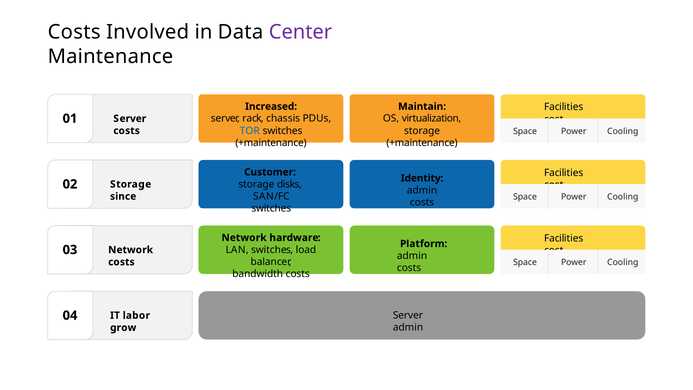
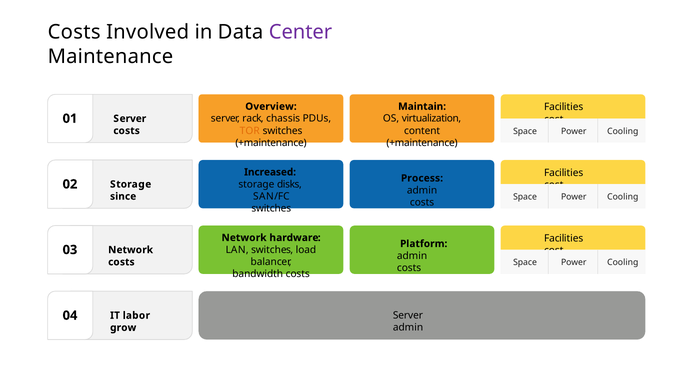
Increased: Increased -> Overview
TOR colour: blue -> orange
storage at (422, 131): storage -> content
Customer: Customer -> Increased
Identity: Identity -> Process
